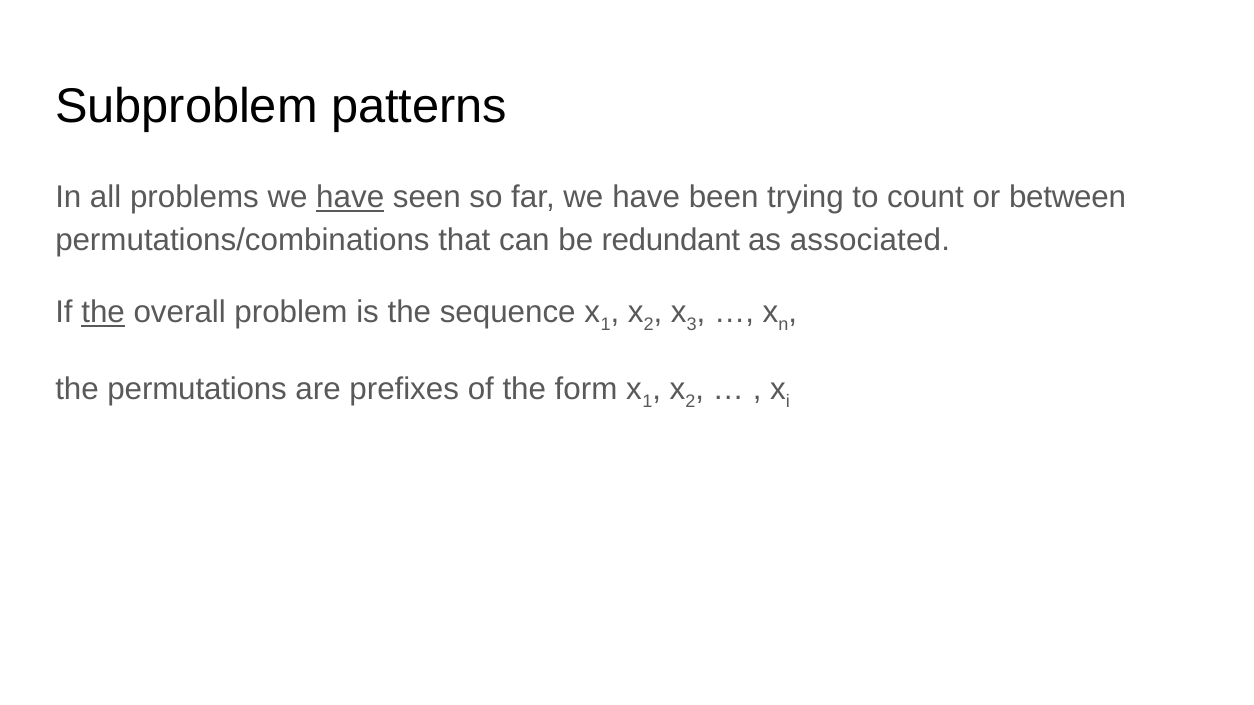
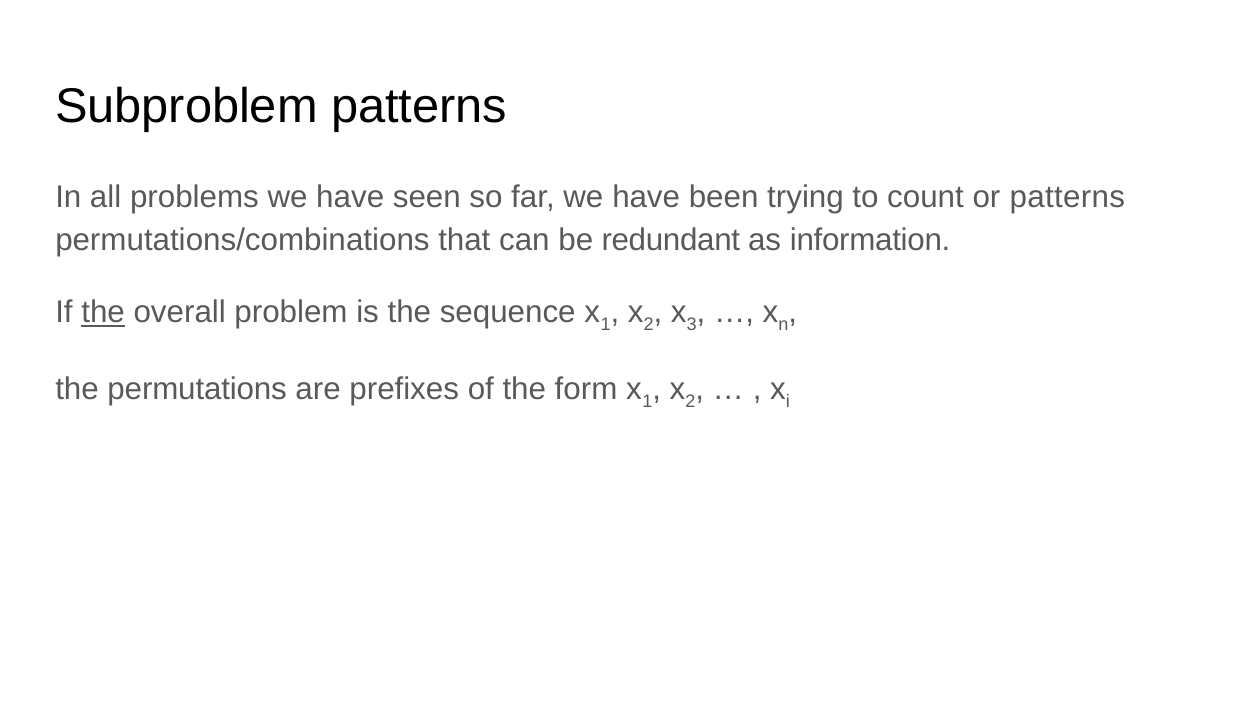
have at (350, 197) underline: present -> none
or between: between -> patterns
associated: associated -> information
